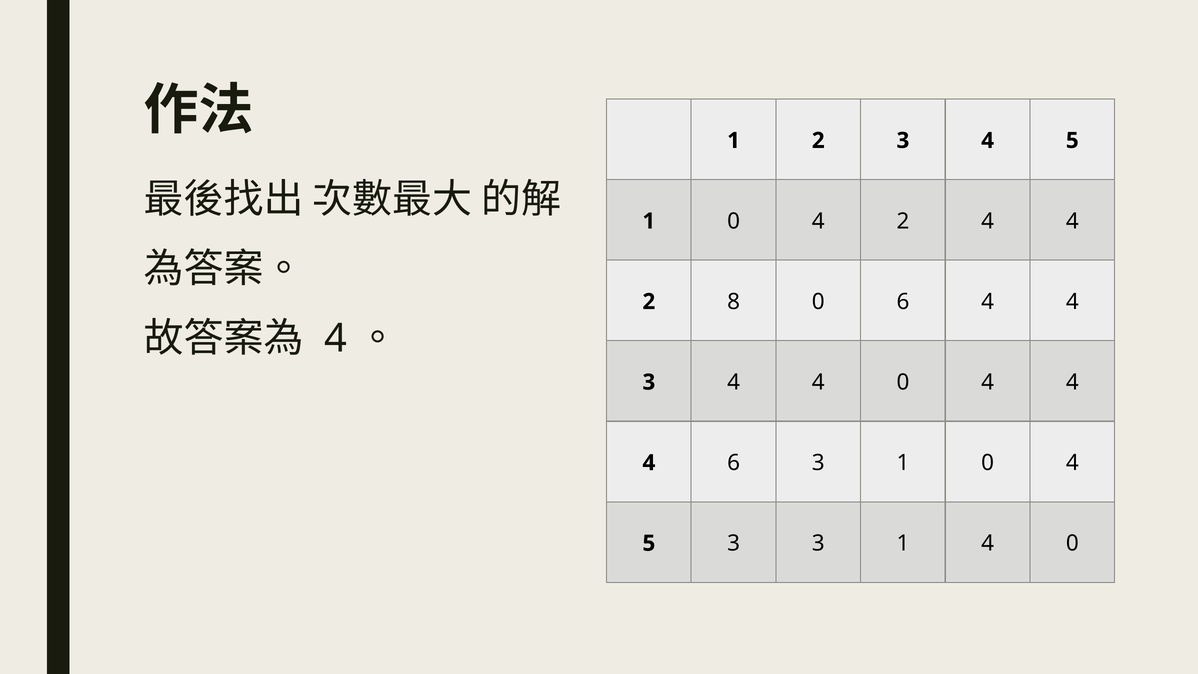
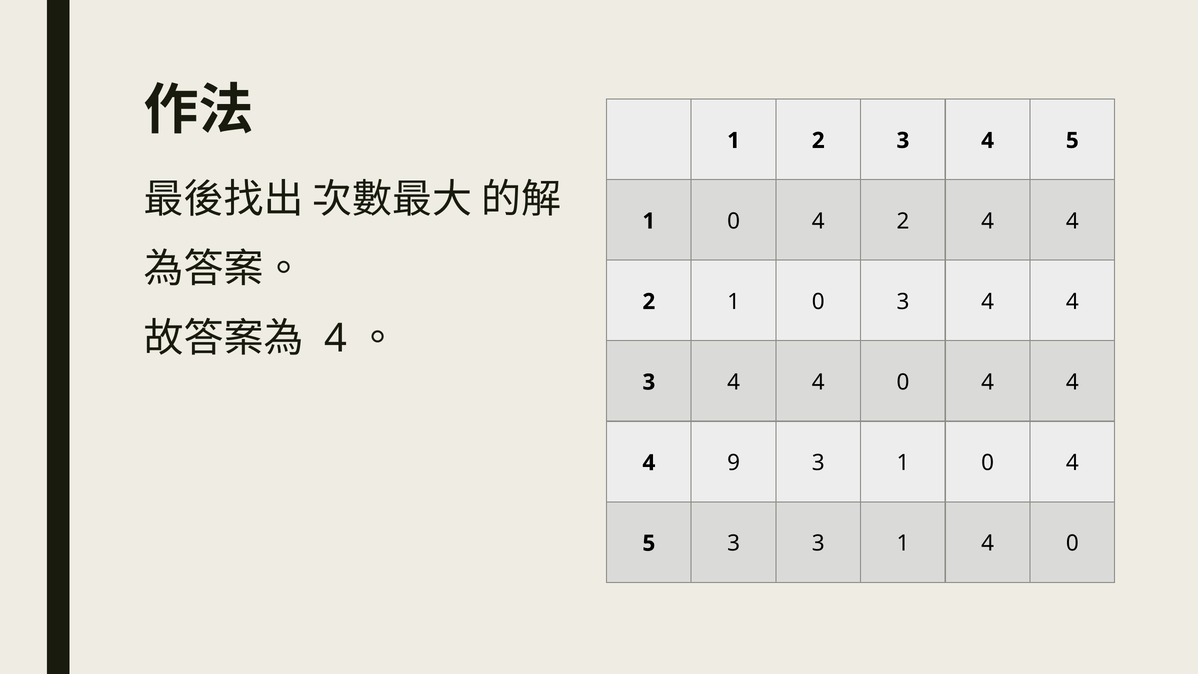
2 8: 8 -> 1
0 6: 6 -> 3
4 6: 6 -> 9
